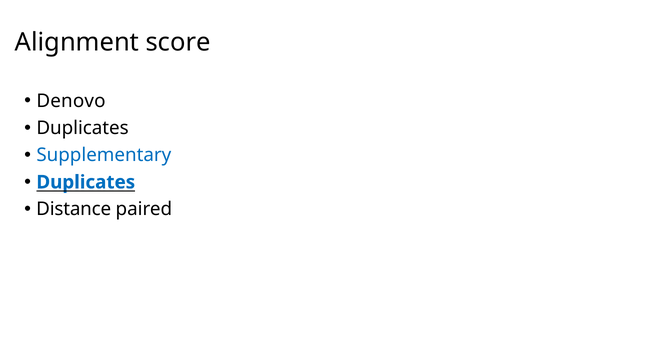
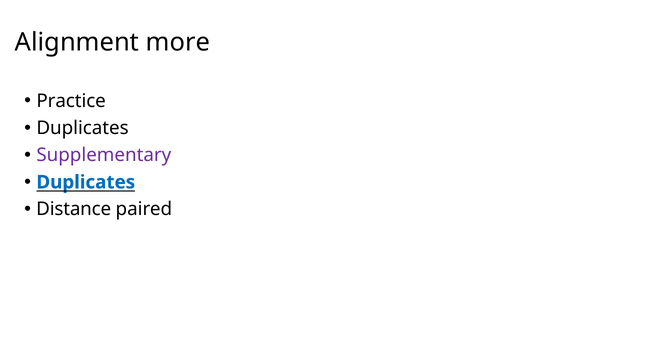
score: score -> more
Denovo: Denovo -> Practice
Supplementary colour: blue -> purple
